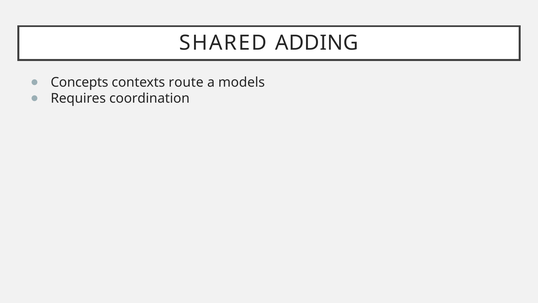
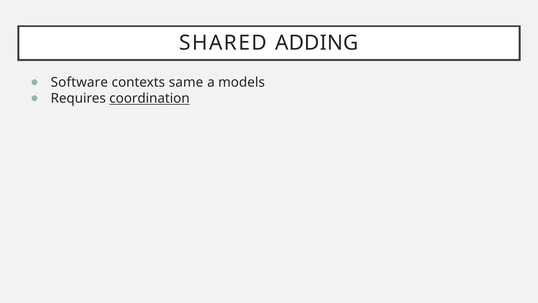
Concepts: Concepts -> Software
route: route -> same
coordination underline: none -> present
